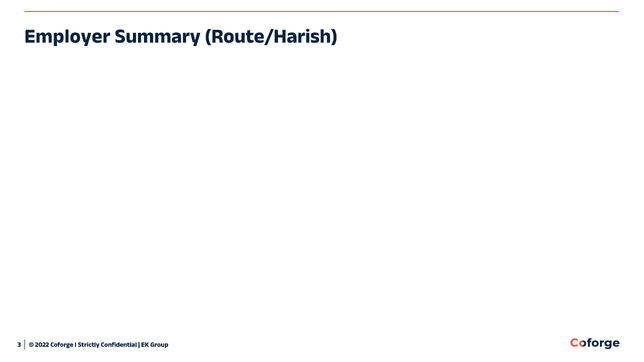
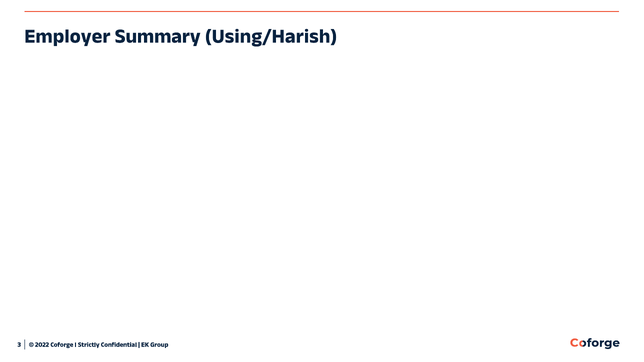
Route/Harish: Route/Harish -> Using/Harish
